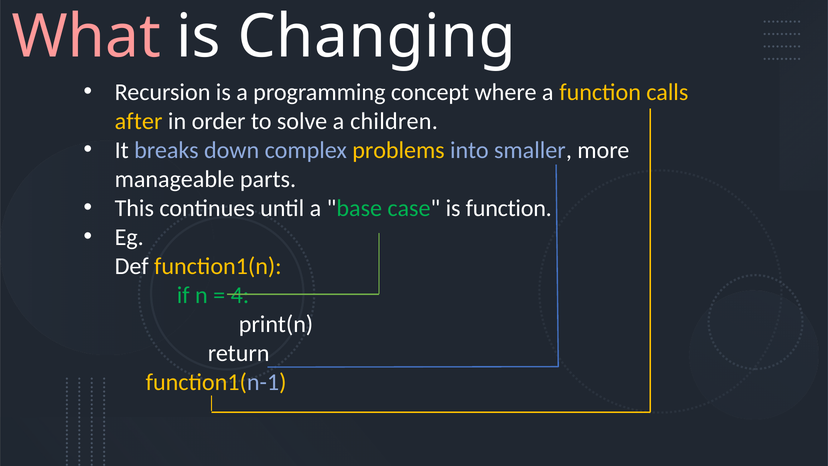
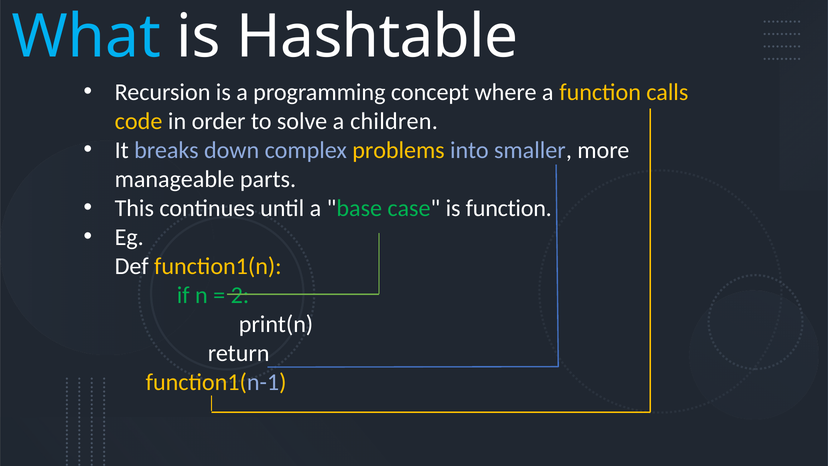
What colour: pink -> light blue
Changing: Changing -> Hashtable
after: after -> code
4: 4 -> 2
